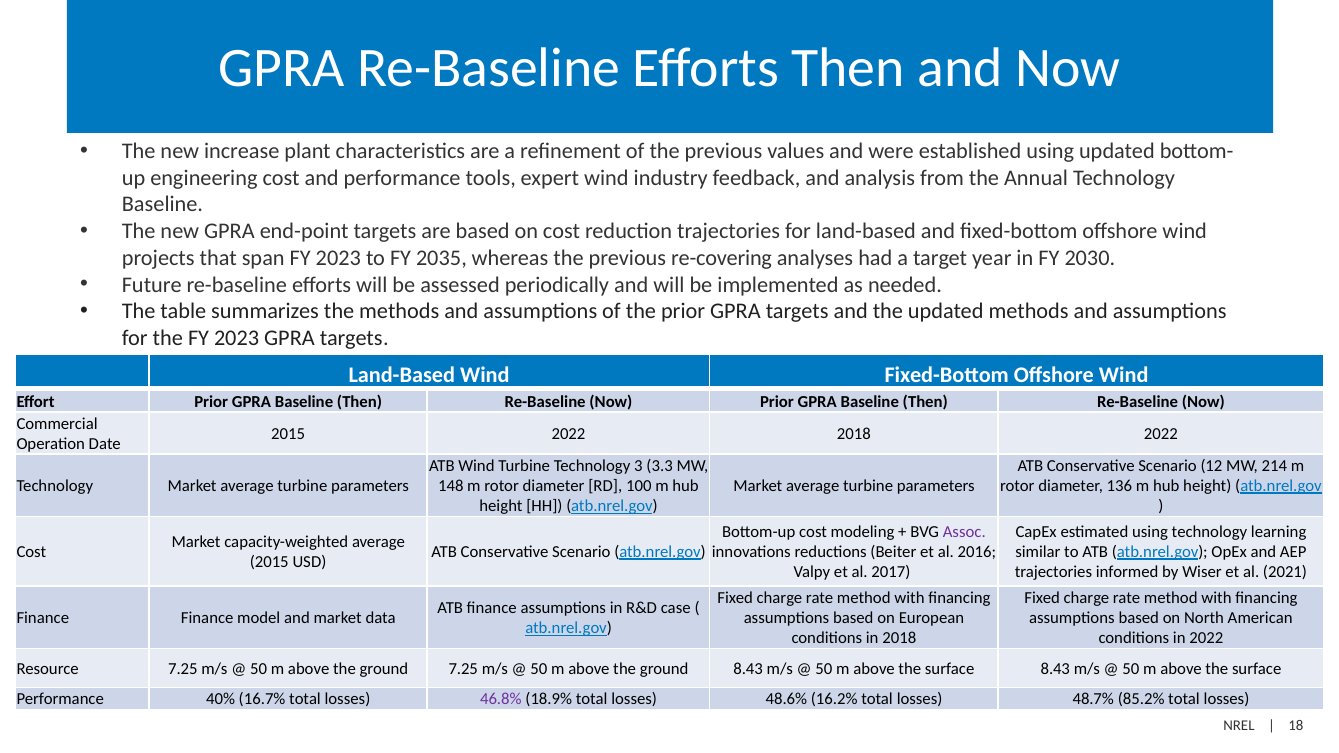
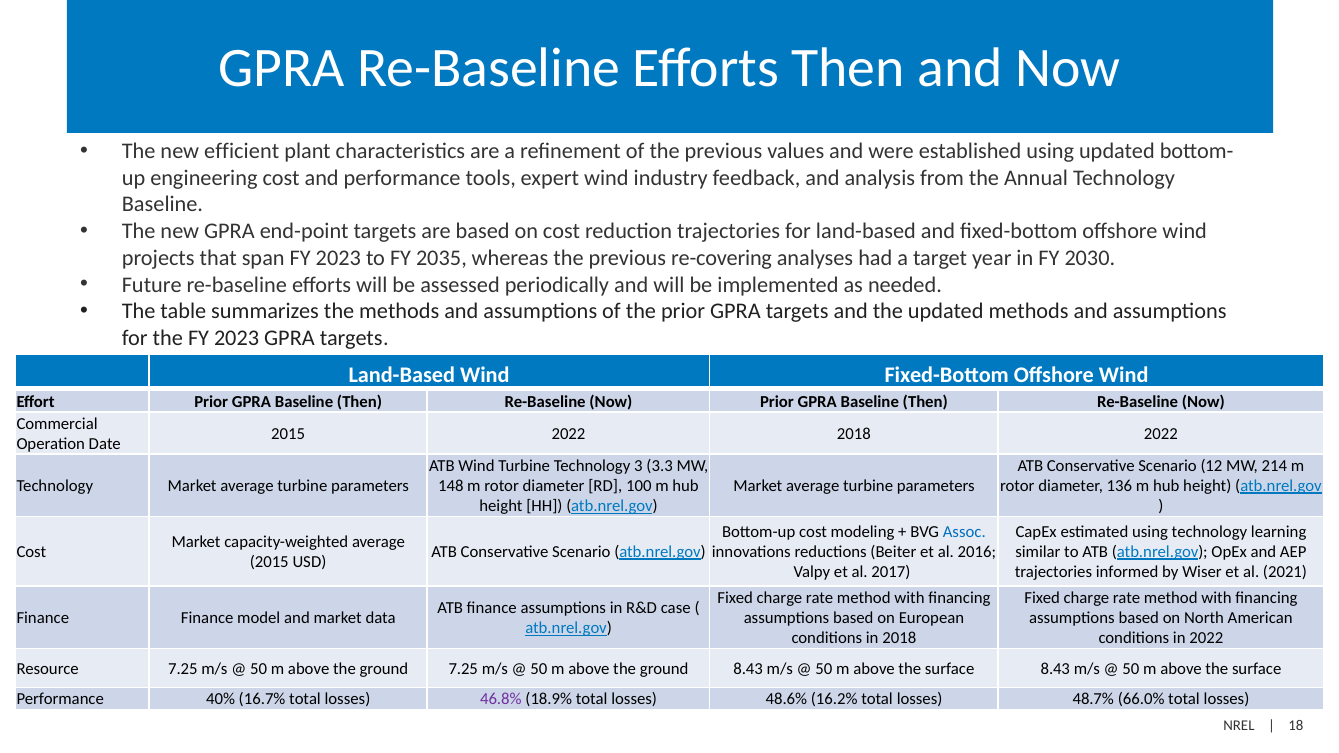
increase: increase -> efficient
Assoc colour: purple -> blue
85.2%: 85.2% -> 66.0%
